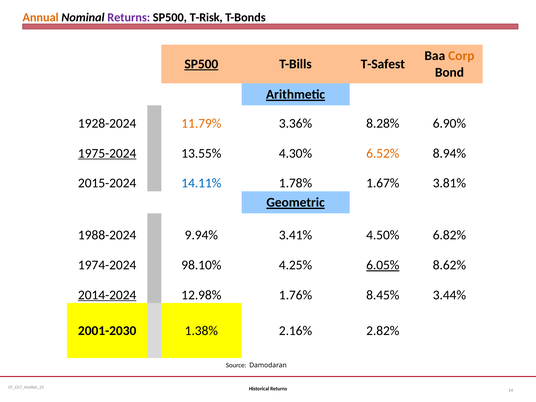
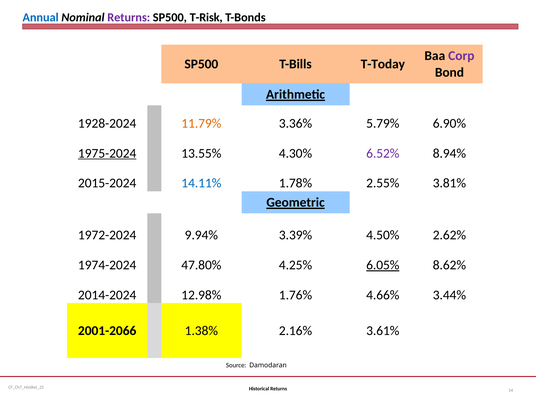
Annual colour: orange -> blue
Corp colour: orange -> purple
SP500 at (201, 64) underline: present -> none
T-Safest: T-Safest -> T-Today
8.28%: 8.28% -> 5.79%
6.52% colour: orange -> purple
1.67%: 1.67% -> 2.55%
1988-2024: 1988-2024 -> 1972-2024
3.41%: 3.41% -> 3.39%
6.82%: 6.82% -> 2.62%
98.10%: 98.10% -> 47.80%
2014-2024 underline: present -> none
8.45%: 8.45% -> 4.66%
2001-2030: 2001-2030 -> 2001-2066
2.82%: 2.82% -> 3.61%
